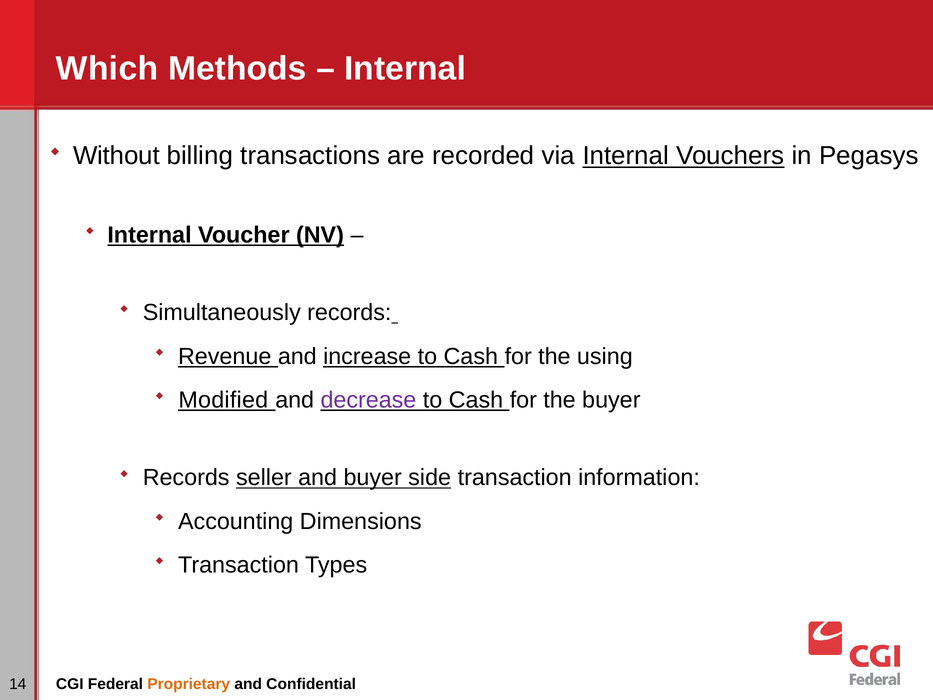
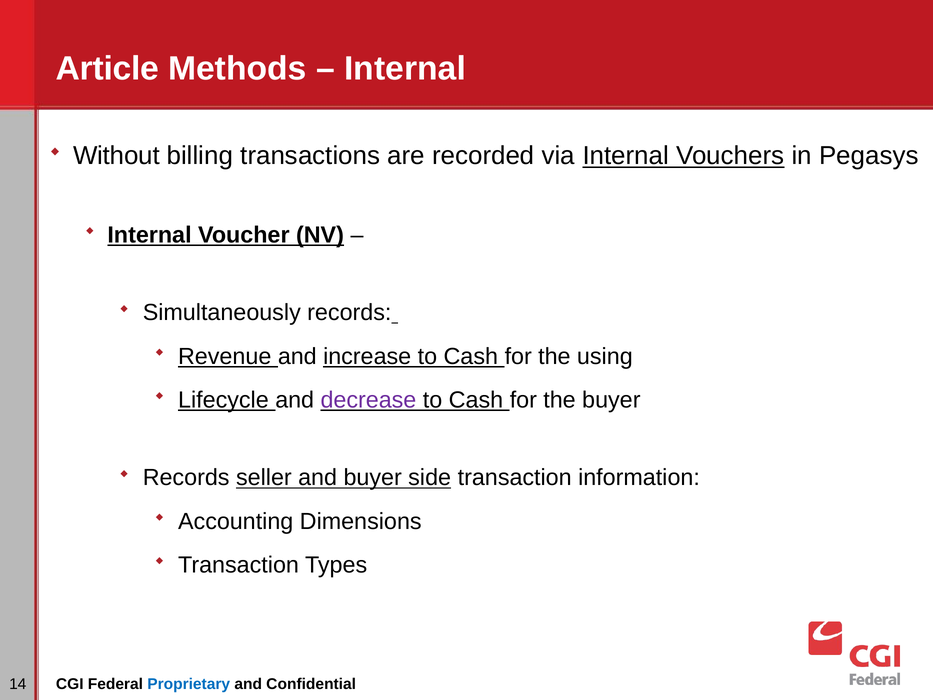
Which: Which -> Article
Modified: Modified -> Lifecycle
Proprietary colour: orange -> blue
